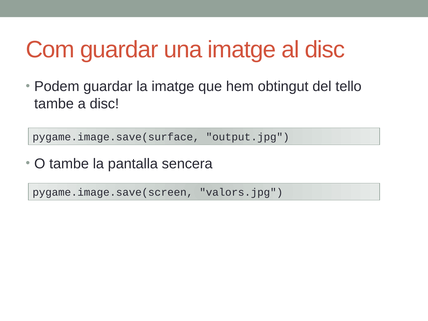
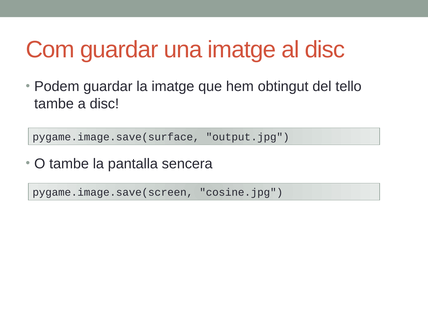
valors.jpg: valors.jpg -> cosine.jpg
